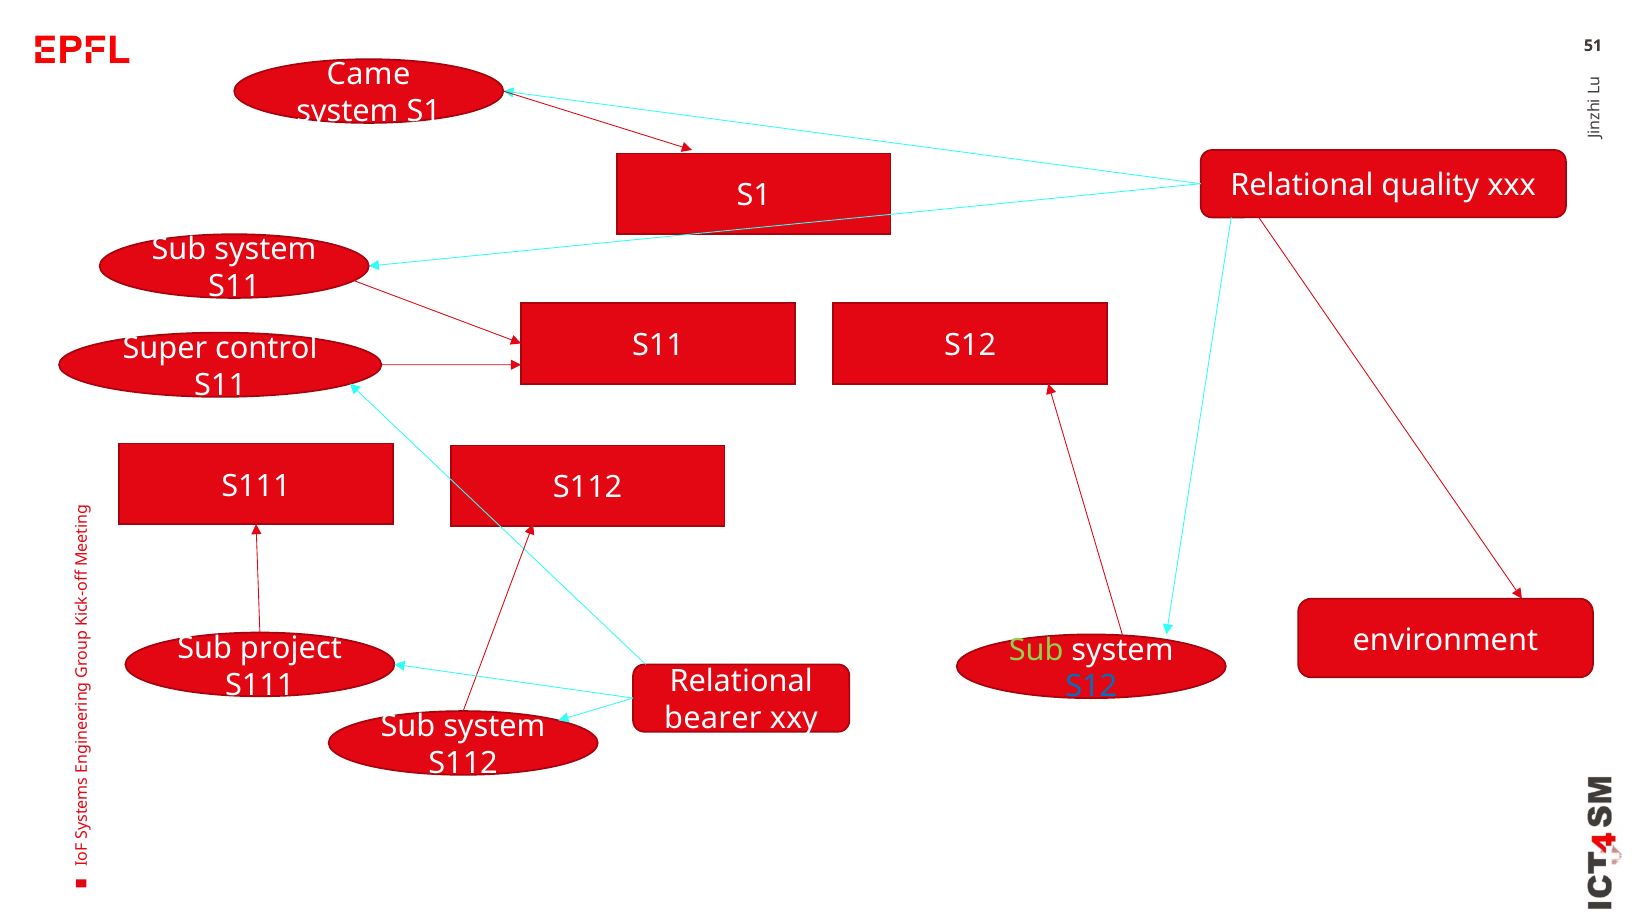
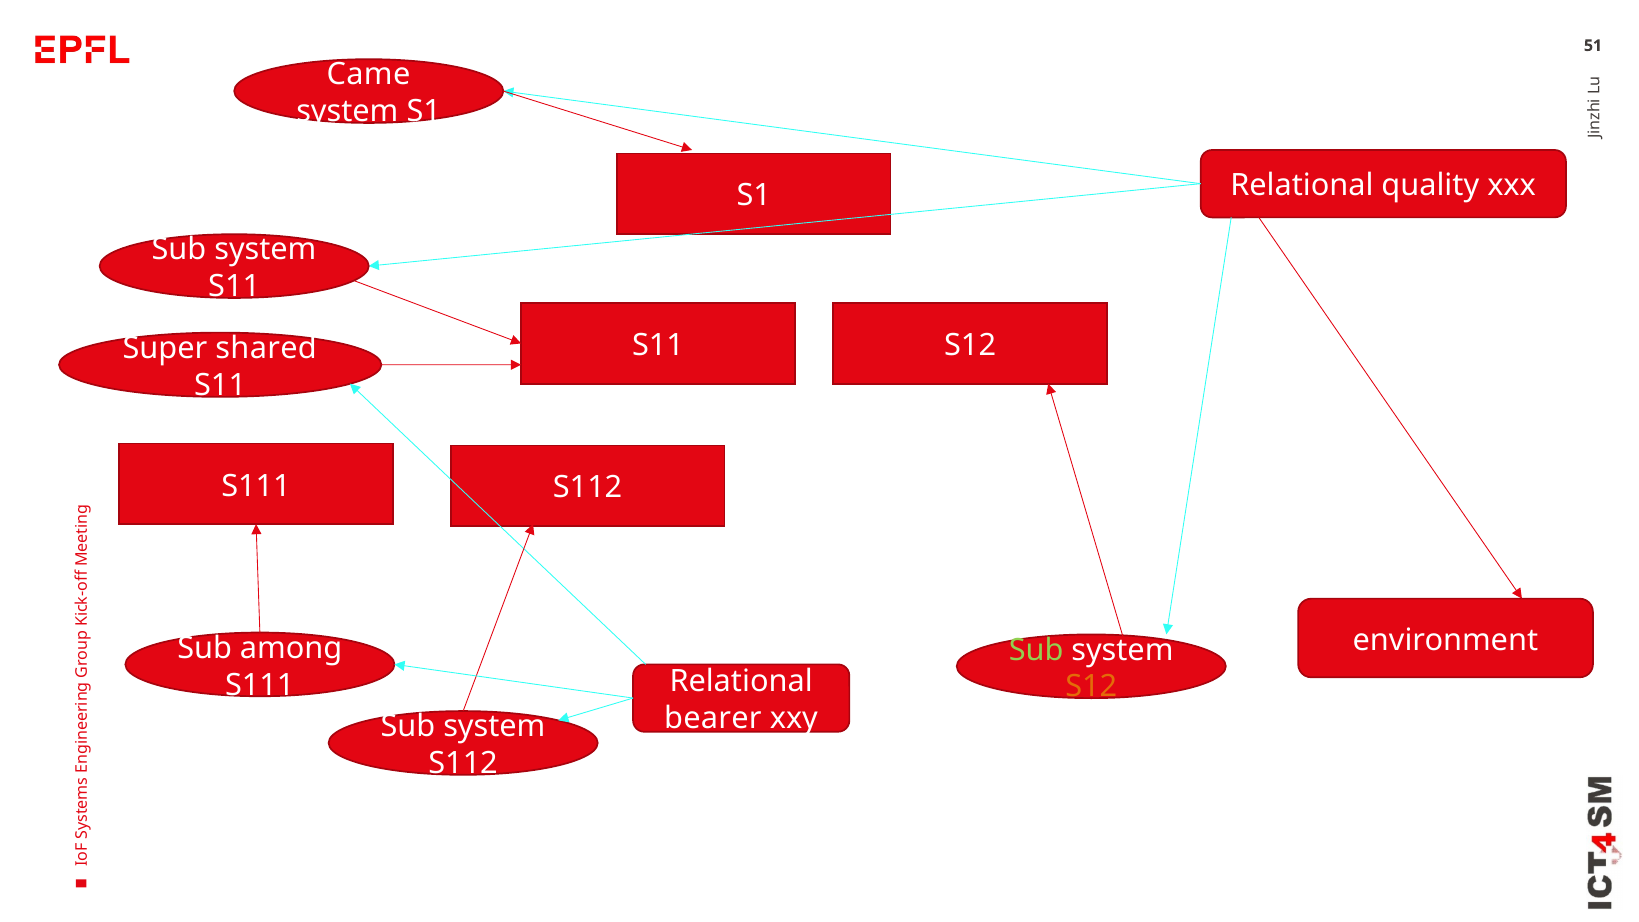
control: control -> shared
project: project -> among
S12 at (1091, 687) colour: blue -> orange
